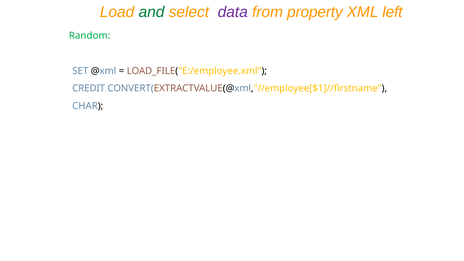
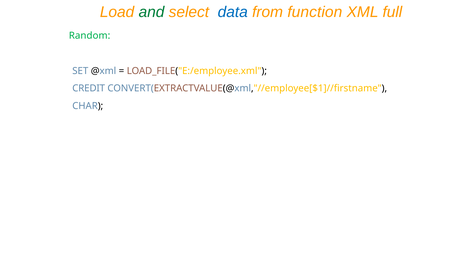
data colour: purple -> blue
property: property -> function
left: left -> full
